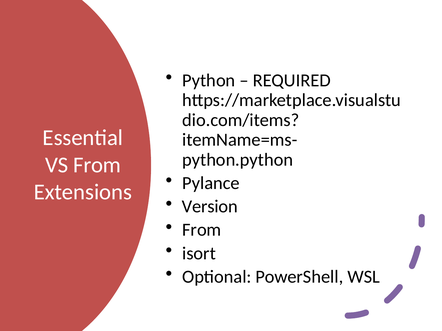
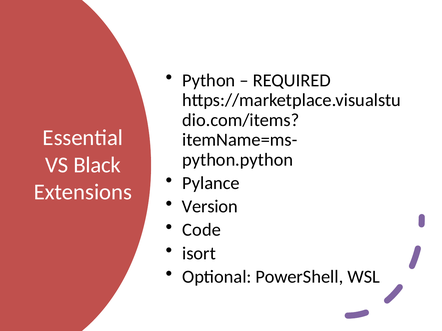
VS From: From -> Black
From at (202, 230): From -> Code
